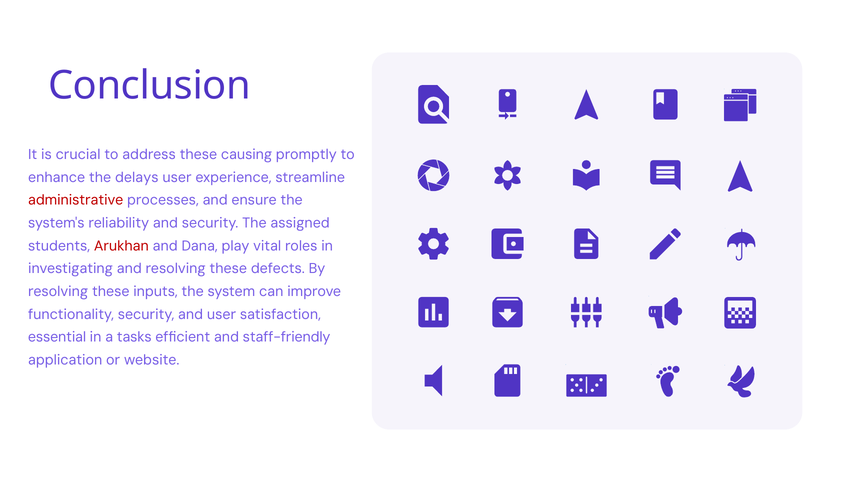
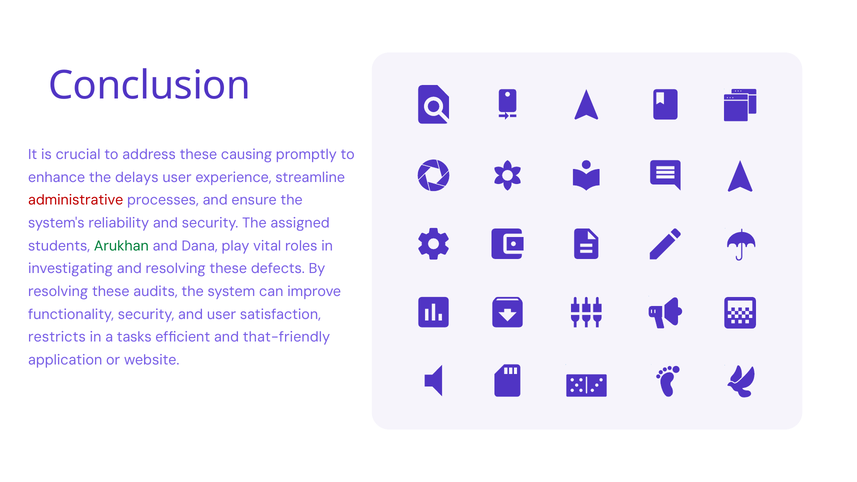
Arukhan colour: red -> green
inputs: inputs -> audits
essential: essential -> restricts
staff-friendly: staff-friendly -> that-friendly
